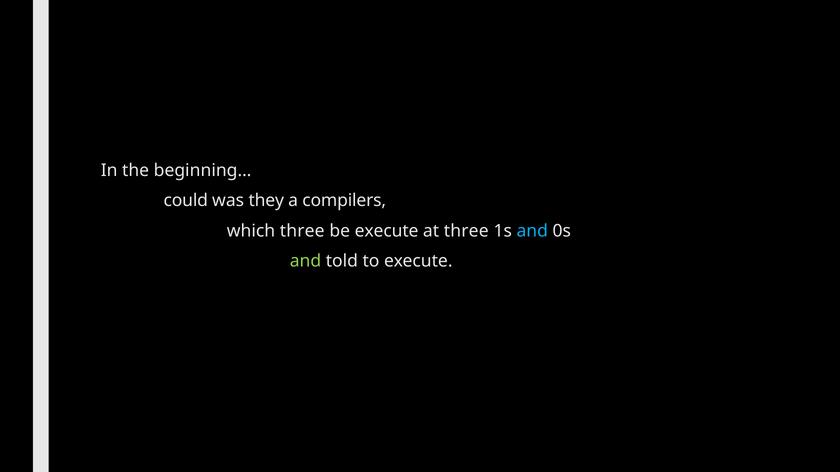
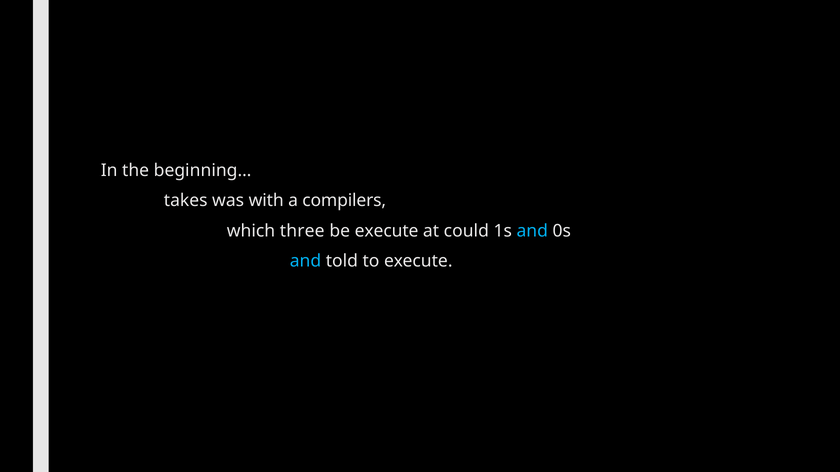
could: could -> takes
they: they -> with
at three: three -> could
and at (305, 261) colour: light green -> light blue
